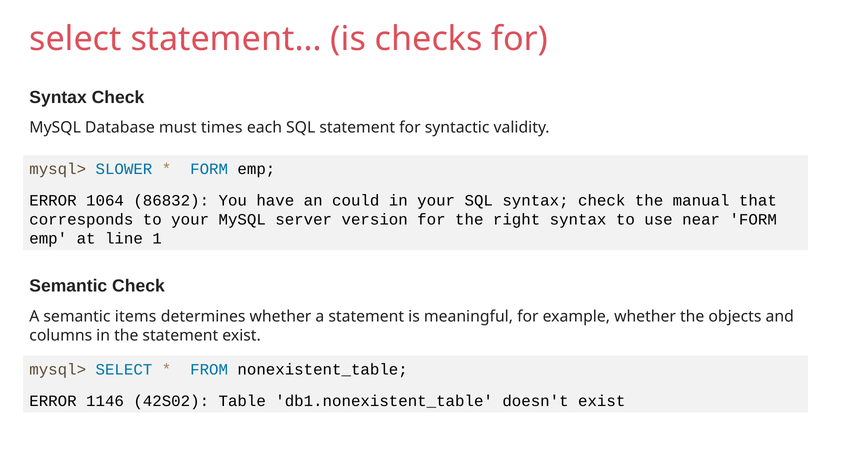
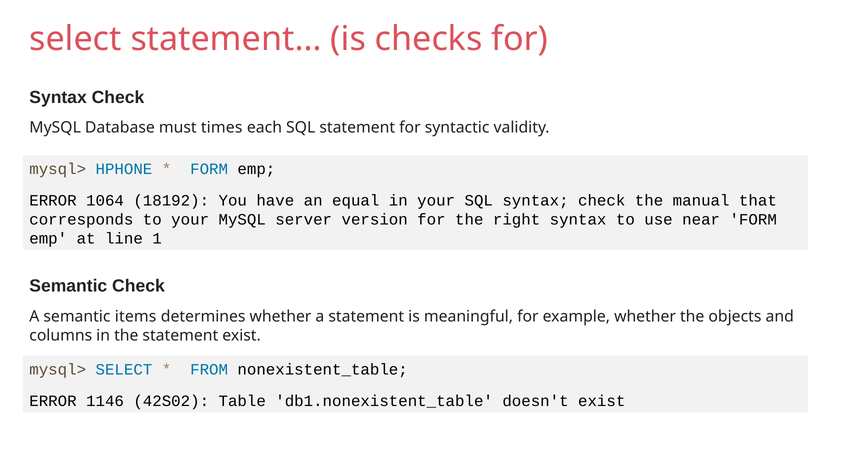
SLOWER: SLOWER -> HPHONE
86832: 86832 -> 18192
could: could -> equal
